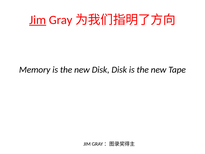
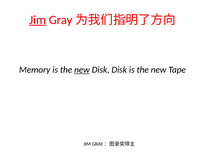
new at (82, 70) underline: none -> present
